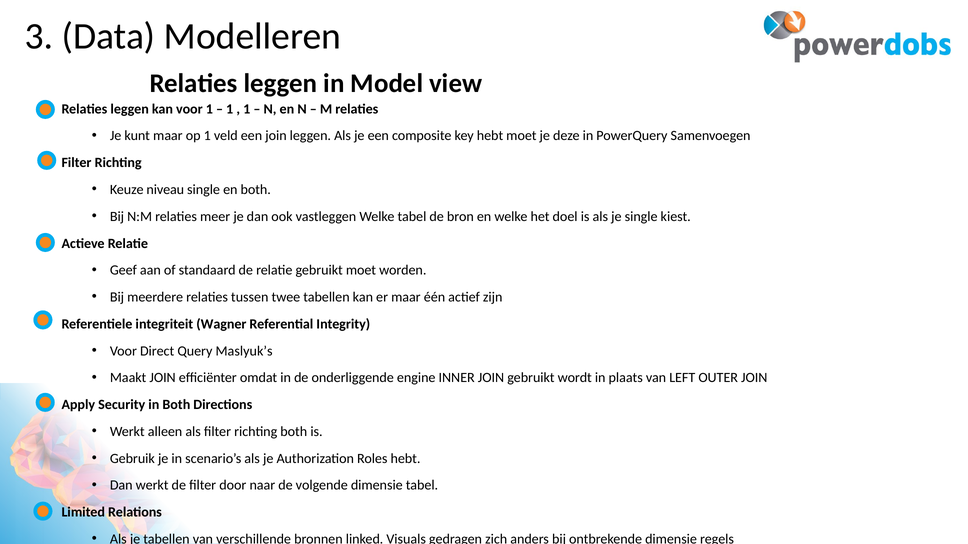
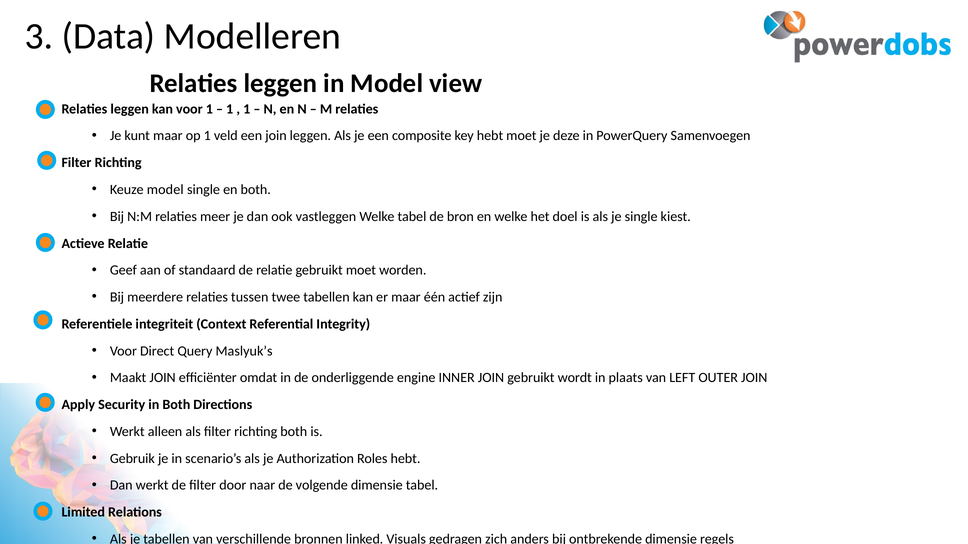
Keuze niveau: niveau -> model
Wagner: Wagner -> Context
